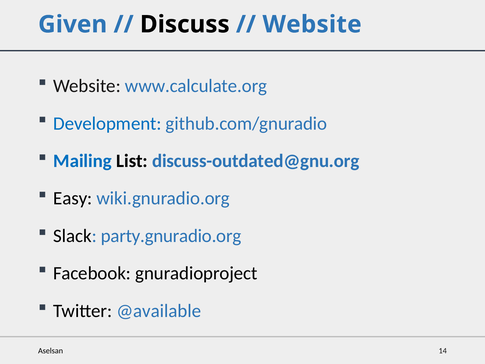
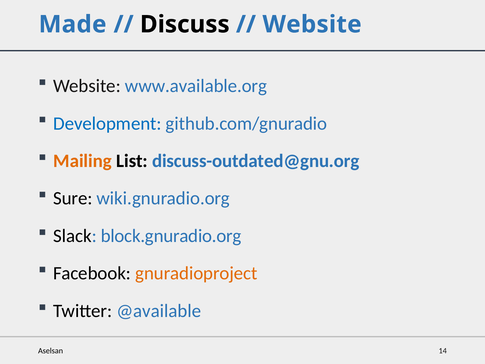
Given: Given -> Made
www.calculate.org: www.calculate.org -> www.available.org
Mailing colour: blue -> orange
Easy: Easy -> Sure
party.gnuradio.org: party.gnuradio.org -> block.gnuradio.org
gnuradioproject colour: black -> orange
